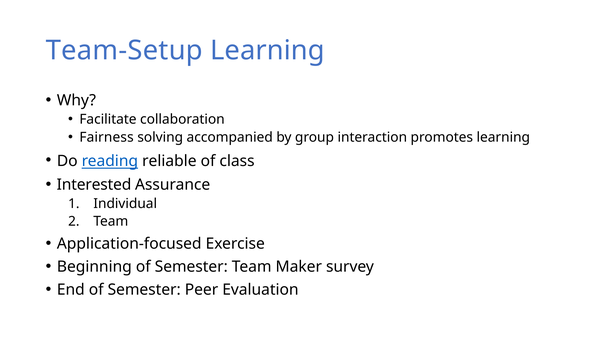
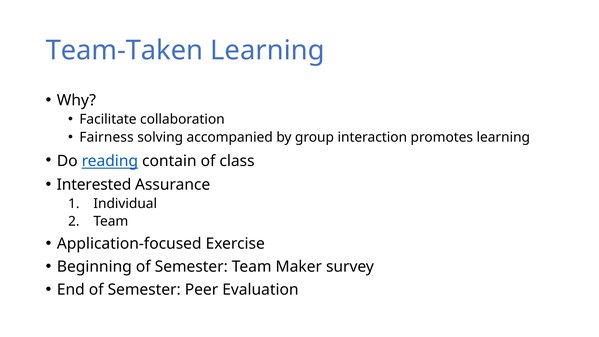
Team-Setup: Team-Setup -> Team-Taken
reliable: reliable -> contain
